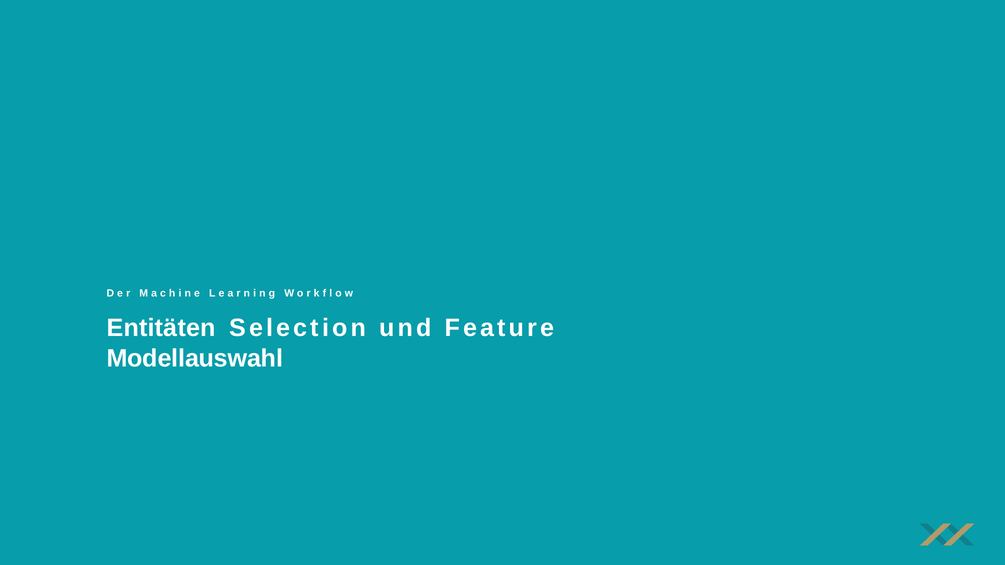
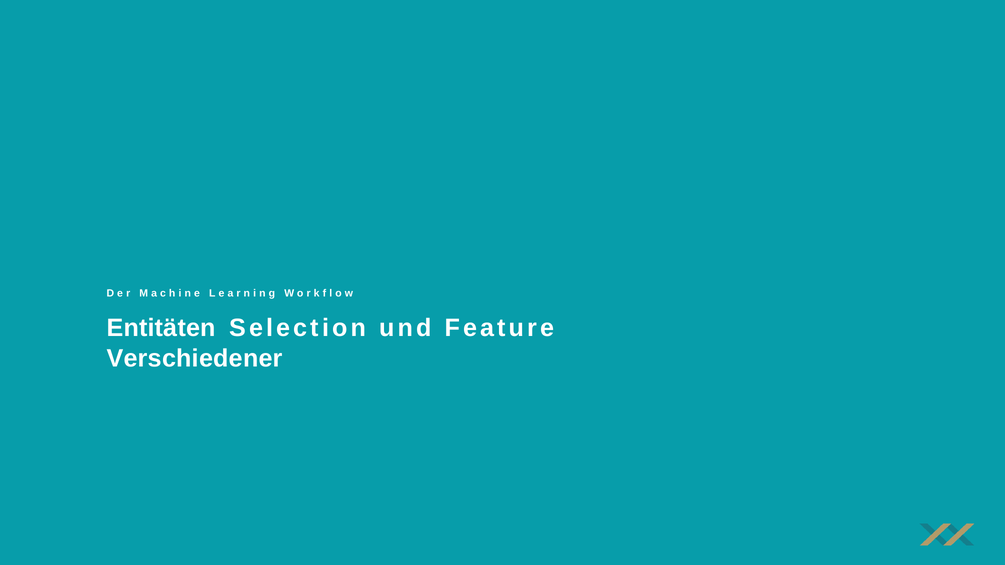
Modellauswahl: Modellauswahl -> Verschiedener
